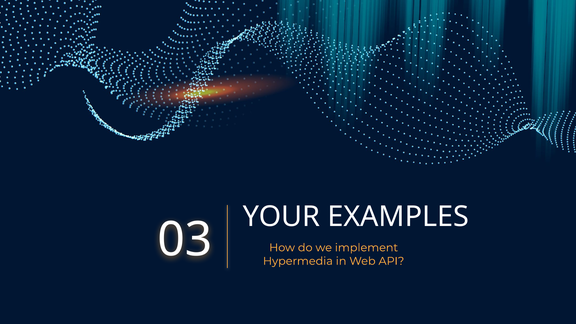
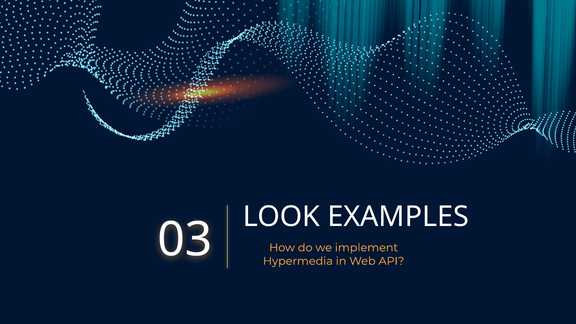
YOUR: YOUR -> LOOK
